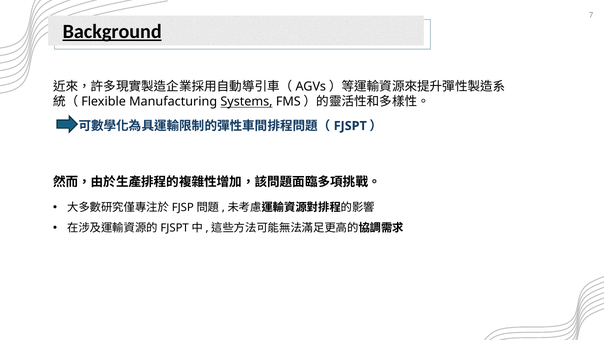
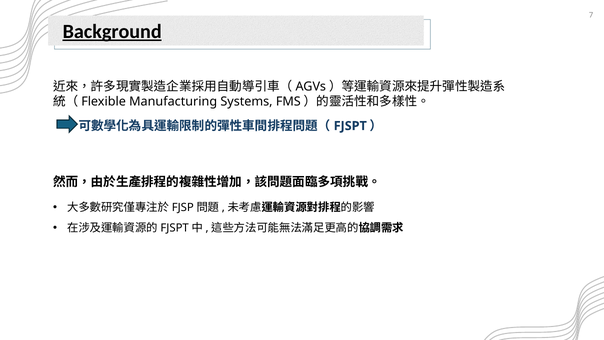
Systems underline: present -> none
